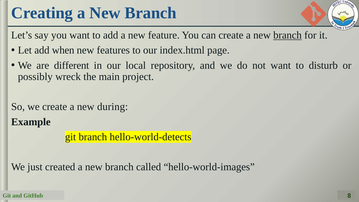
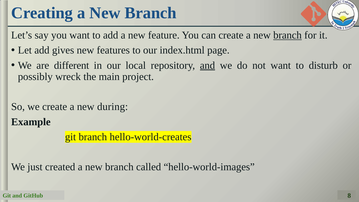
when: when -> gives
and at (207, 65) underline: none -> present
hello-world-detects: hello-world-detects -> hello-world-creates
